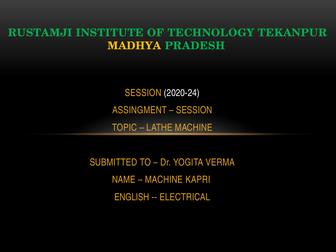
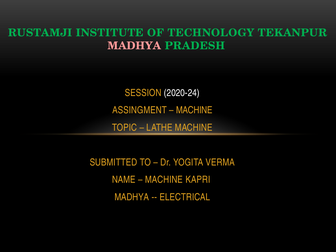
MADHYA at (134, 46) colour: yellow -> pink
SESSION at (194, 110): SESSION -> MACHINE
ENGLISH at (132, 197): ENGLISH -> MADHYA
